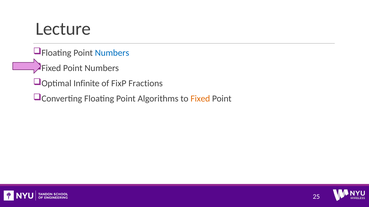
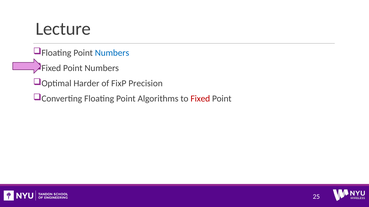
Infinite: Infinite -> Harder
Fractions: Fractions -> Precision
Fixed at (200, 99) colour: orange -> red
